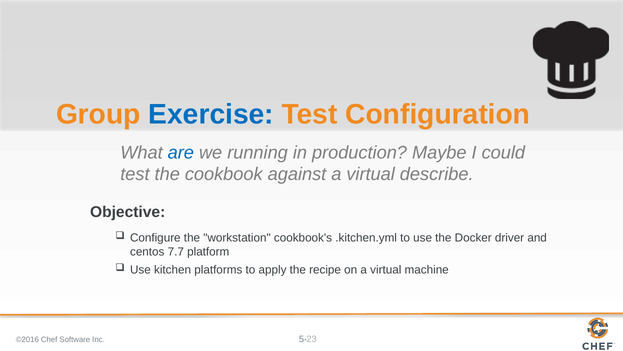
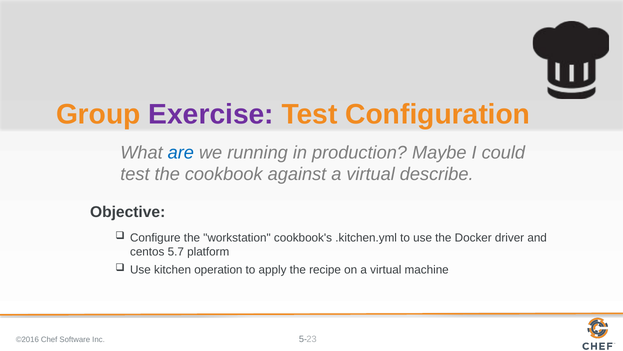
Exercise colour: blue -> purple
7.7: 7.7 -> 5.7
platforms: platforms -> operation
